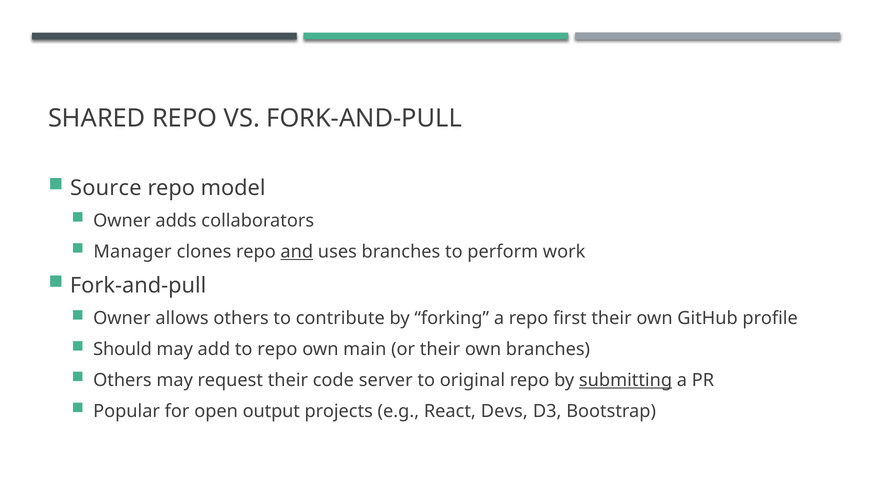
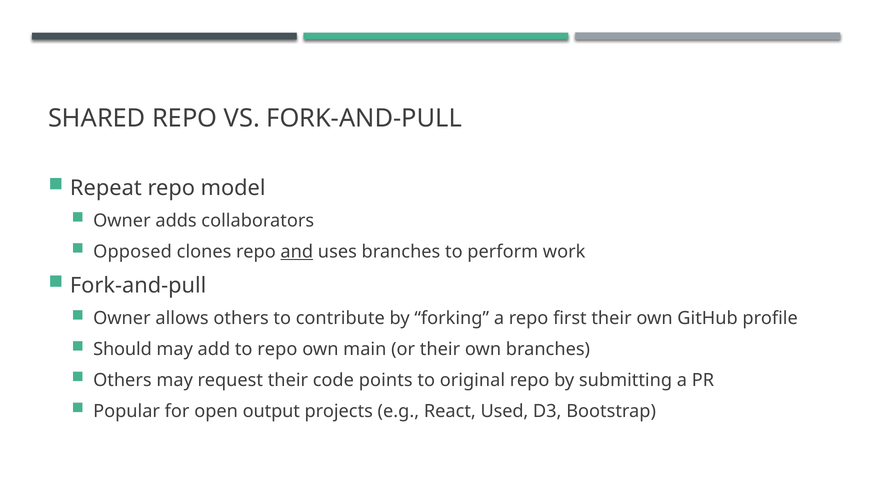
Source: Source -> Repeat
Manager: Manager -> Opposed
server: server -> points
submitting underline: present -> none
Devs: Devs -> Used
